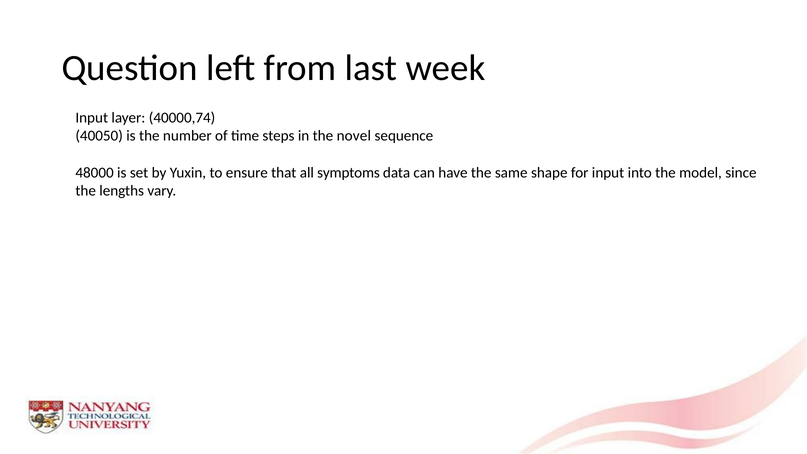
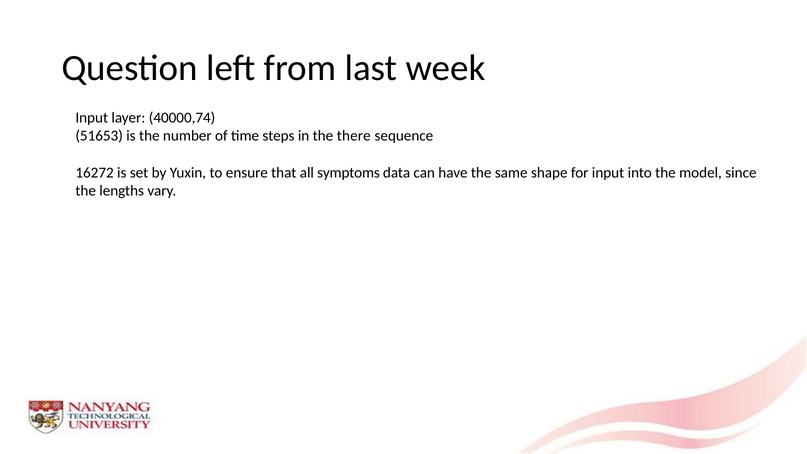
40050: 40050 -> 51653
novel: novel -> there
48000: 48000 -> 16272
